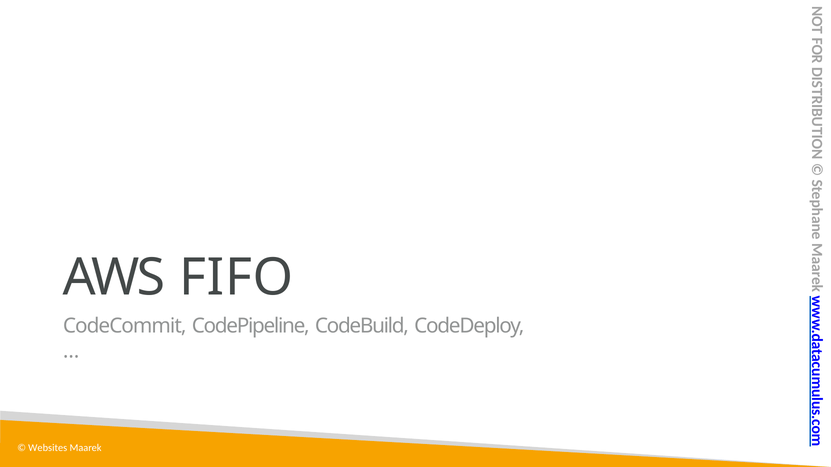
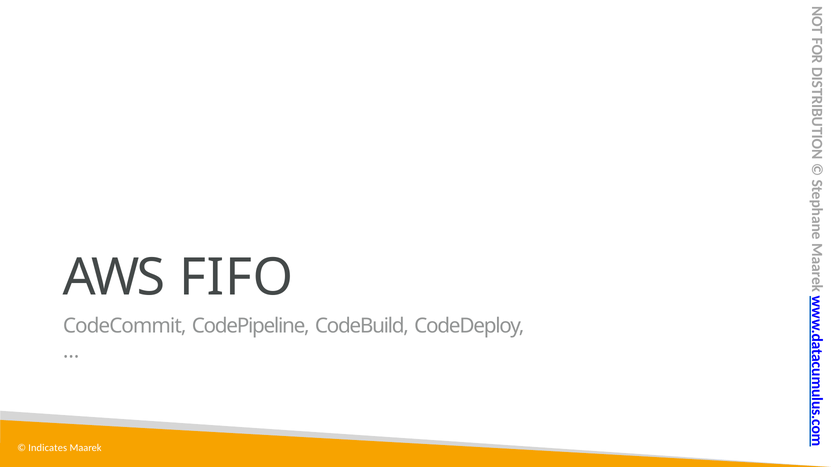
Websites: Websites -> Indicates
